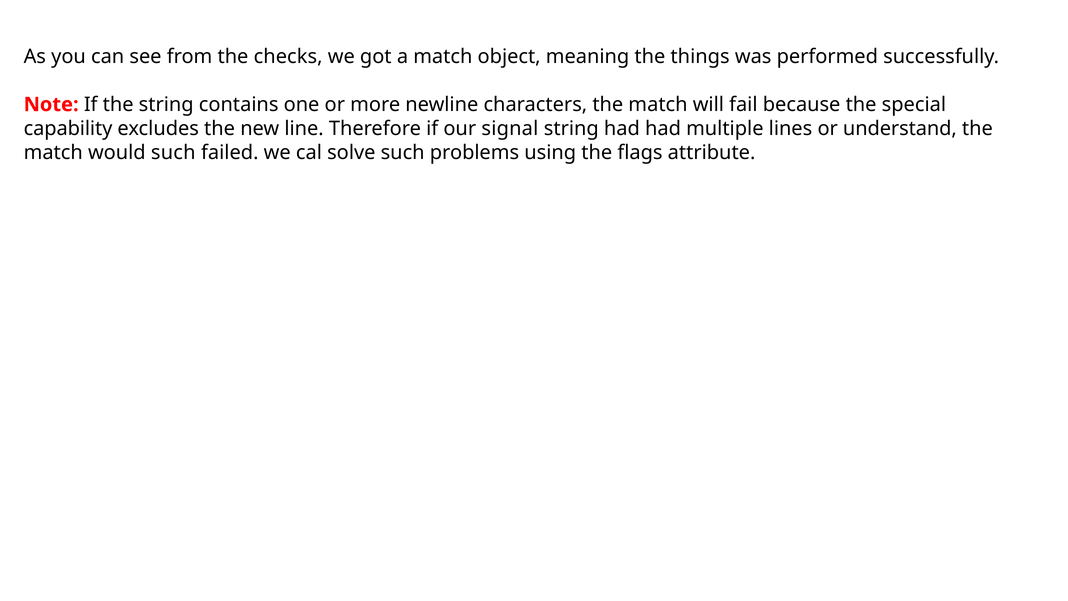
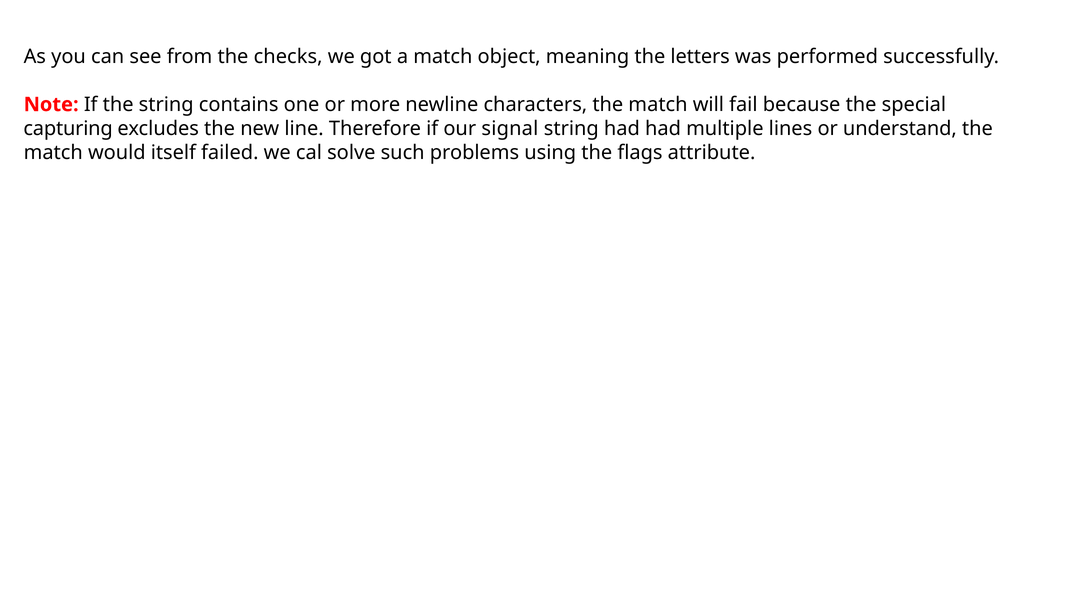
things: things -> letters
capability: capability -> capturing
would such: such -> itself
